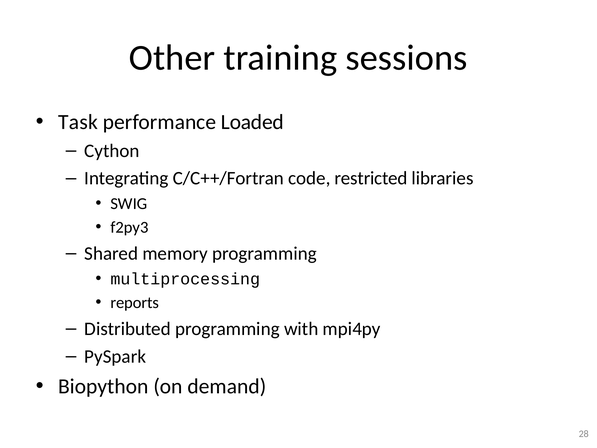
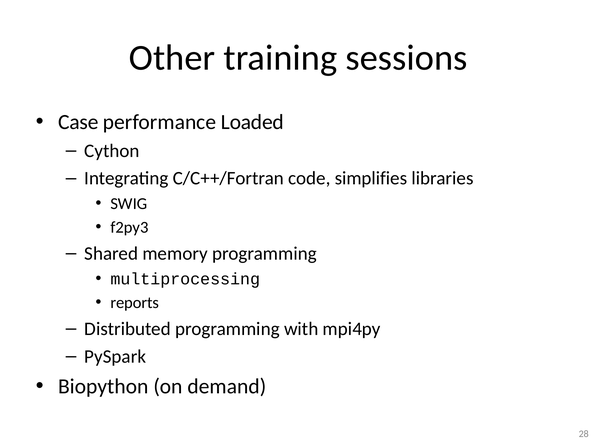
Task: Task -> Case
restricted: restricted -> simplifies
